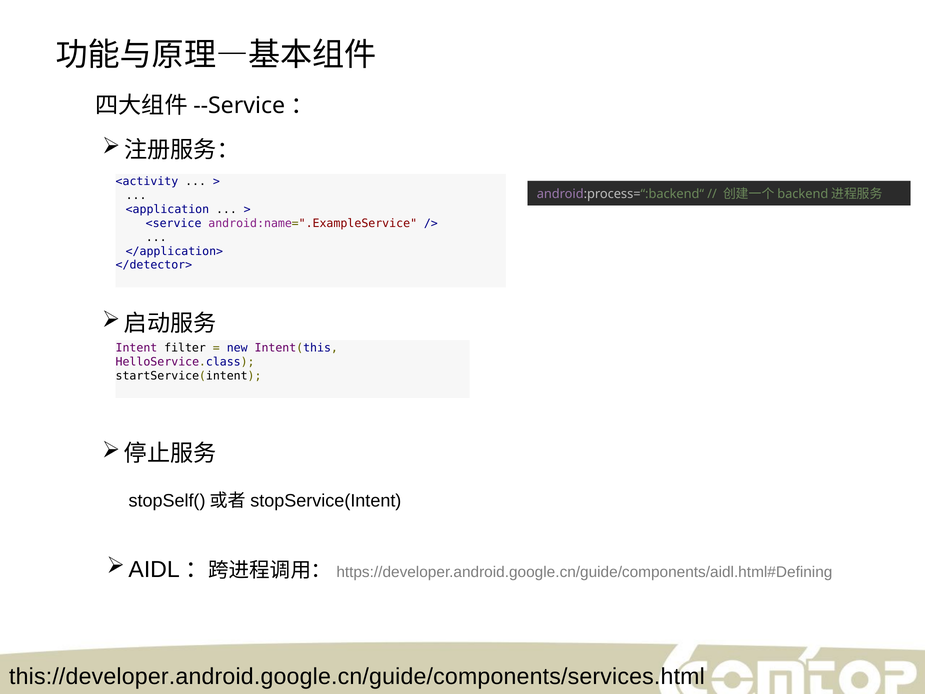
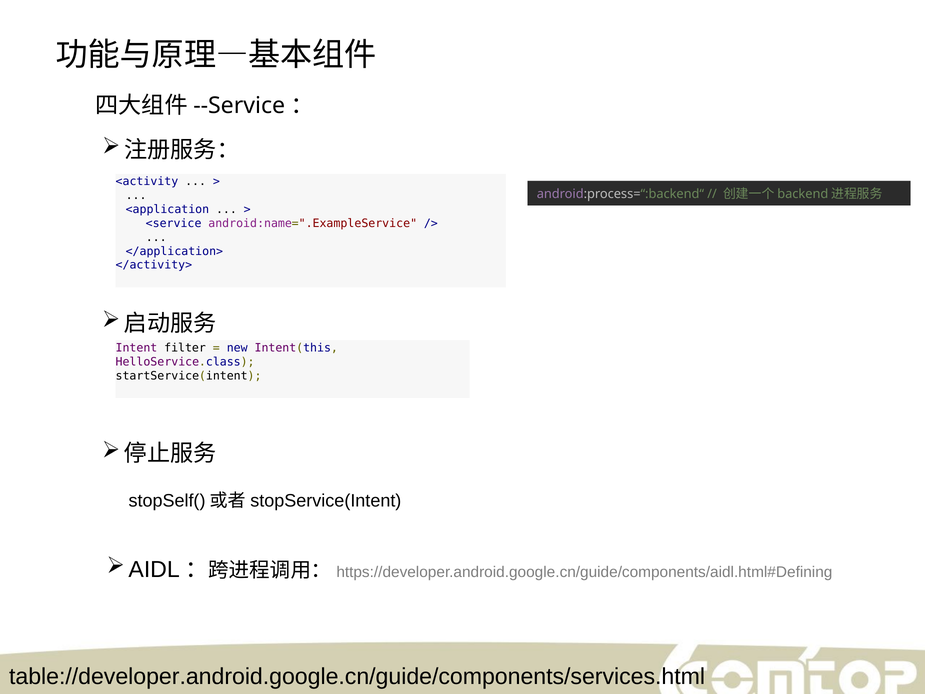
</detector>: </detector> -> </activity>
this://developer.android.google.cn/guide/components/services.html: this://developer.android.google.cn/guide/components/services.html -> table://developer.android.google.cn/guide/components/services.html
